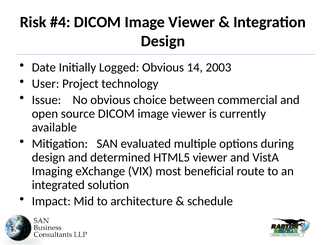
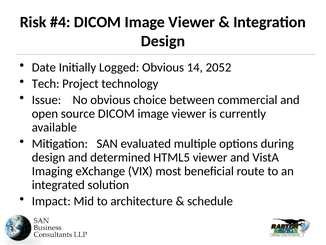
2003: 2003 -> 2052
User: User -> Tech
